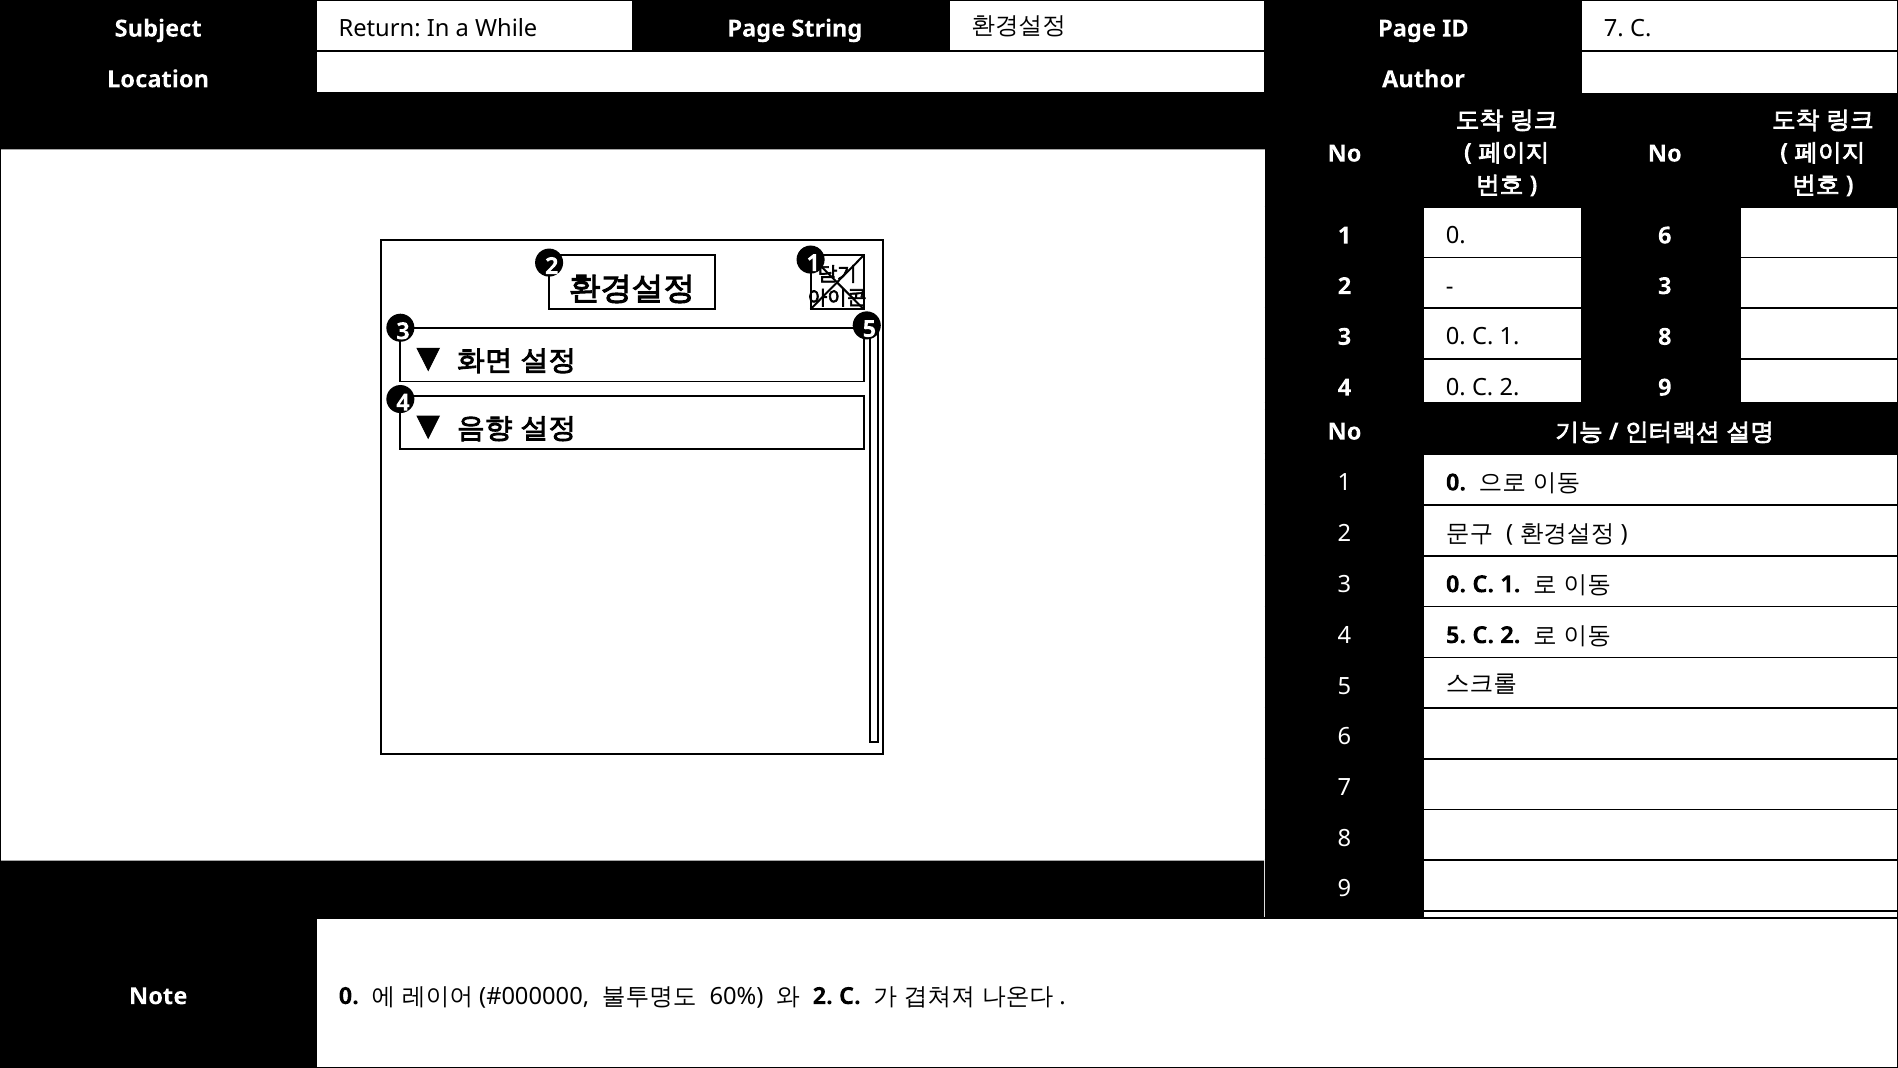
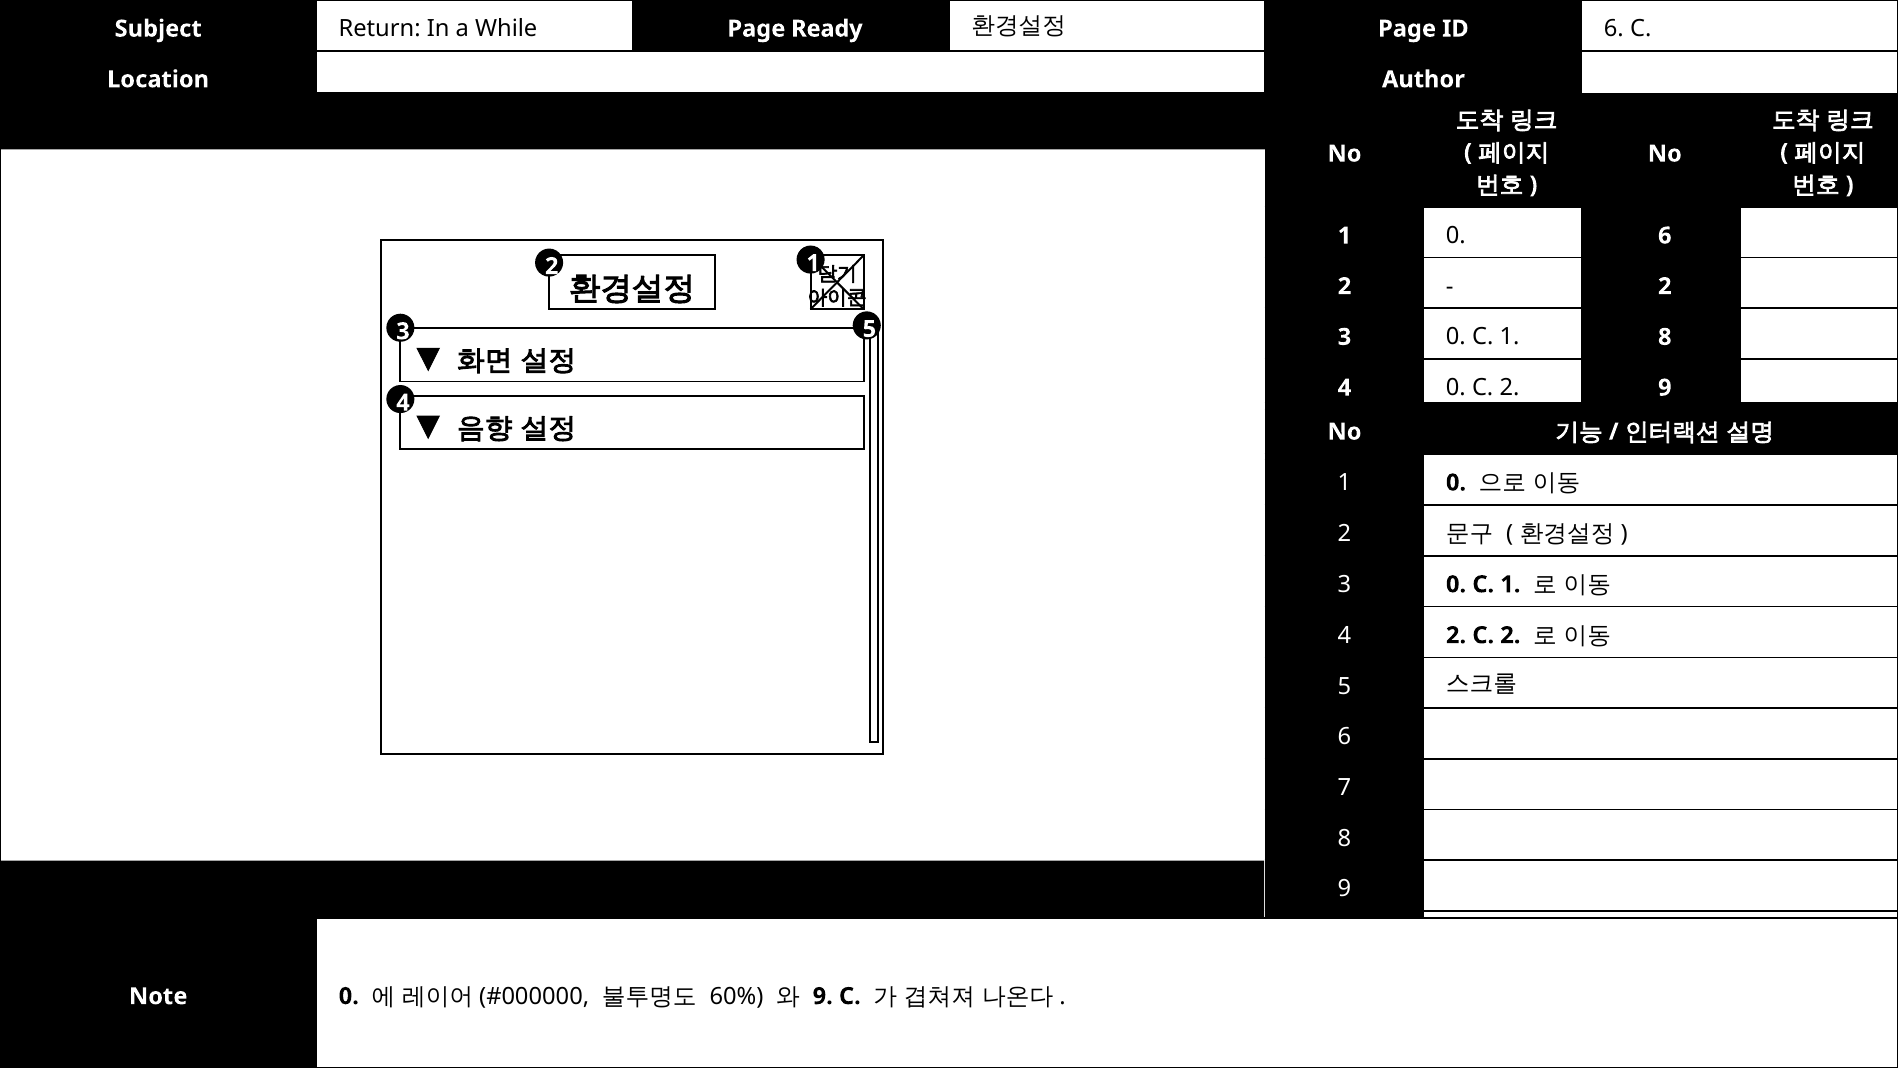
String: String -> Ready
ID 7: 7 -> 6
3 at (1665, 286): 3 -> 2
4 5: 5 -> 2
2 at (823, 996): 2 -> 9
